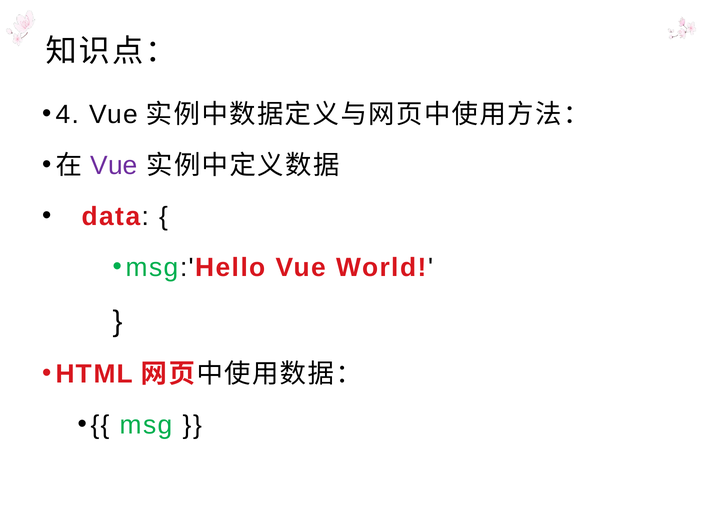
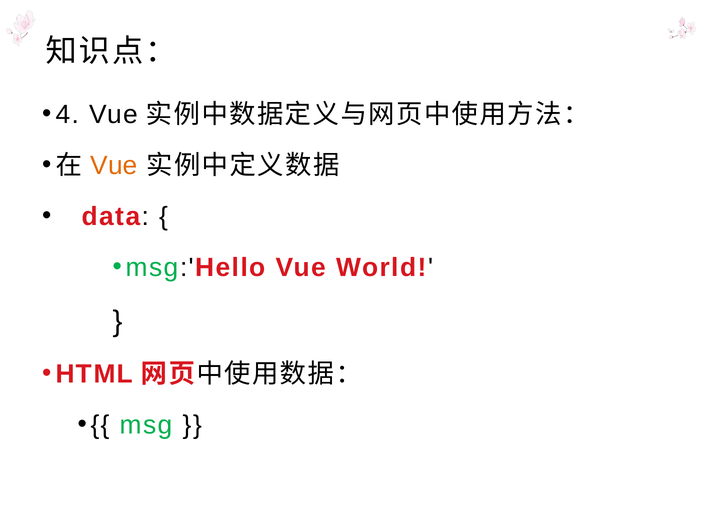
Vue at (114, 166) colour: purple -> orange
